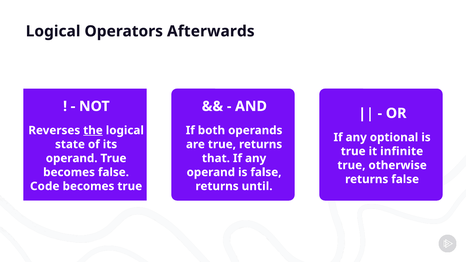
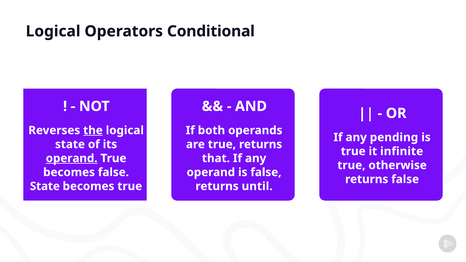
Afterwards: Afterwards -> Conditional
optional: optional -> pending
operand at (72, 158) underline: none -> present
Code at (45, 186): Code -> State
